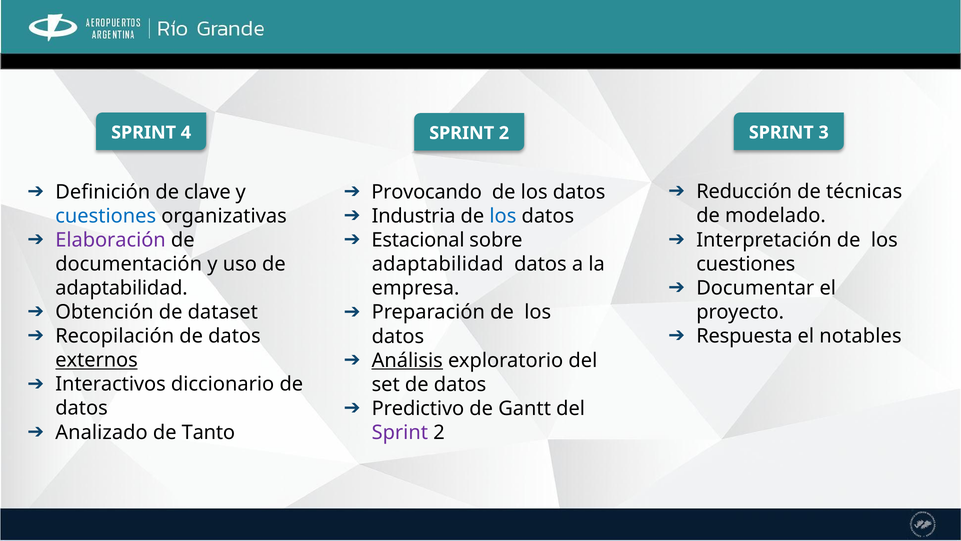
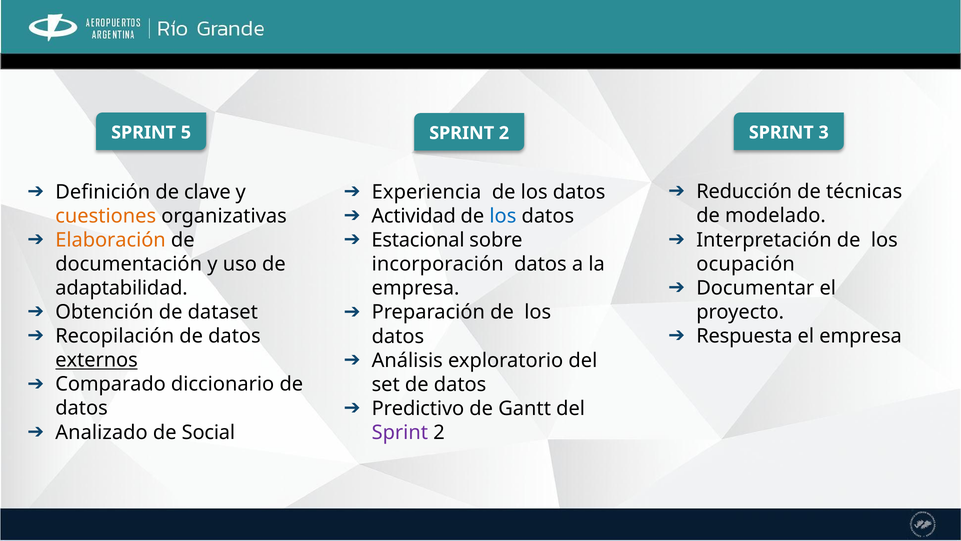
4: 4 -> 5
Provocando: Provocando -> Experiencia
Industria: Industria -> Actividad
cuestiones at (106, 216) colour: blue -> orange
Elaboración colour: purple -> orange
cuestiones at (746, 264): cuestiones -> ocupación
adaptabilidad at (438, 264): adaptabilidad -> incorporación
el notables: notables -> empresa
Análisis underline: present -> none
Interactivos: Interactivos -> Comparado
Tanto: Tanto -> Social
